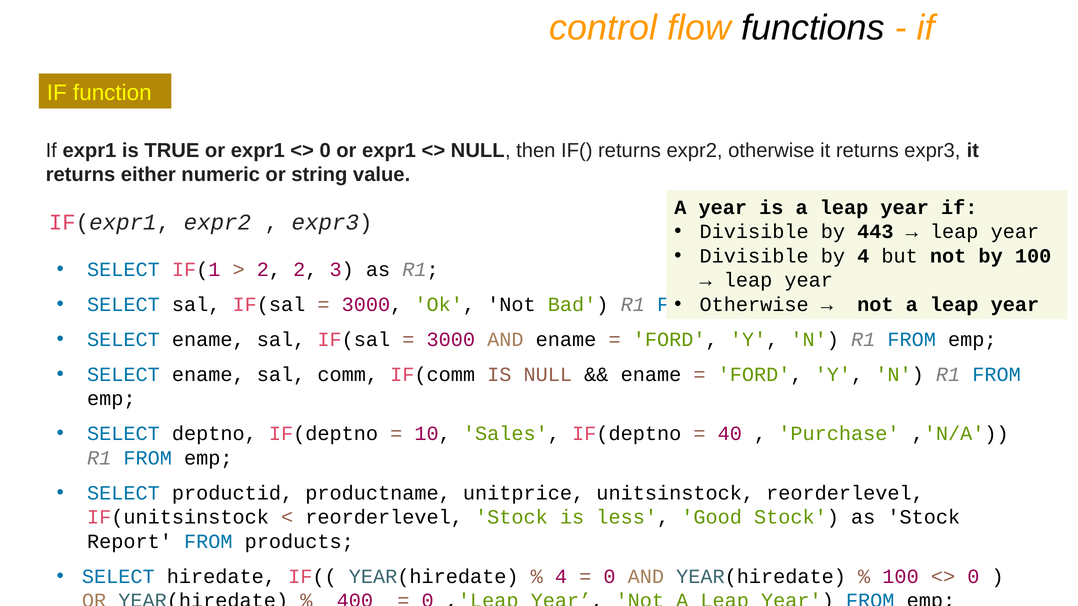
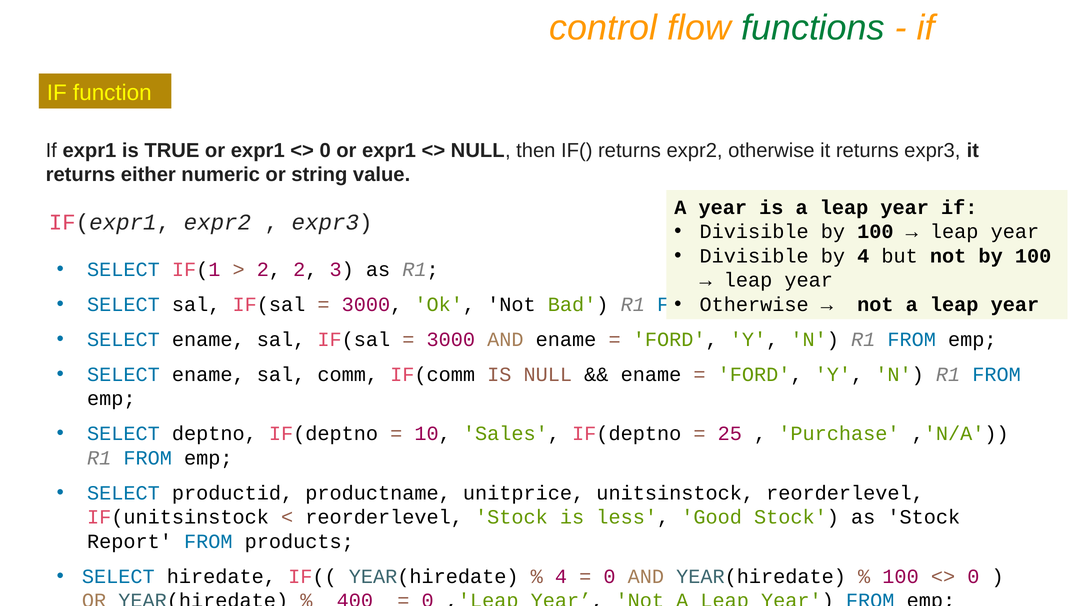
functions colour: black -> green
Divisible by 443: 443 -> 100
40: 40 -> 25
